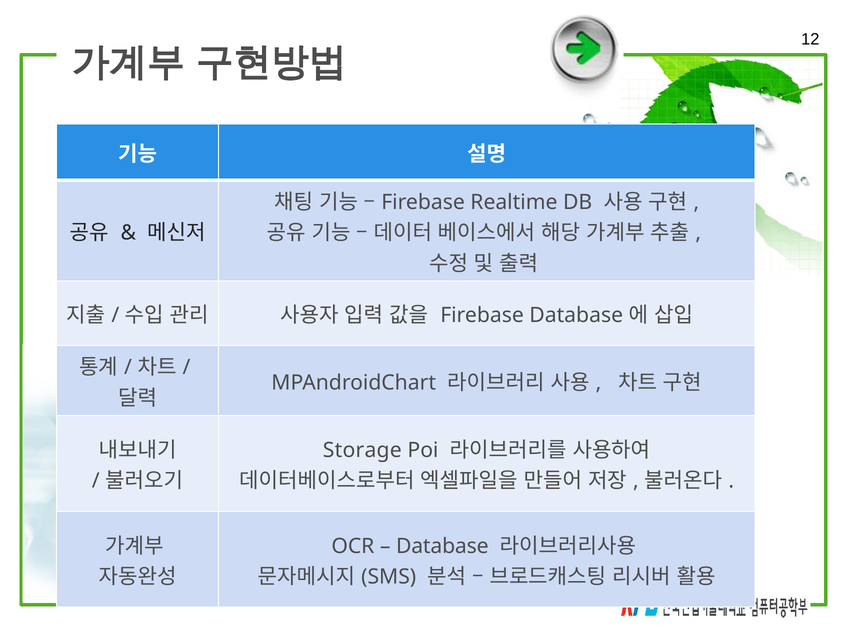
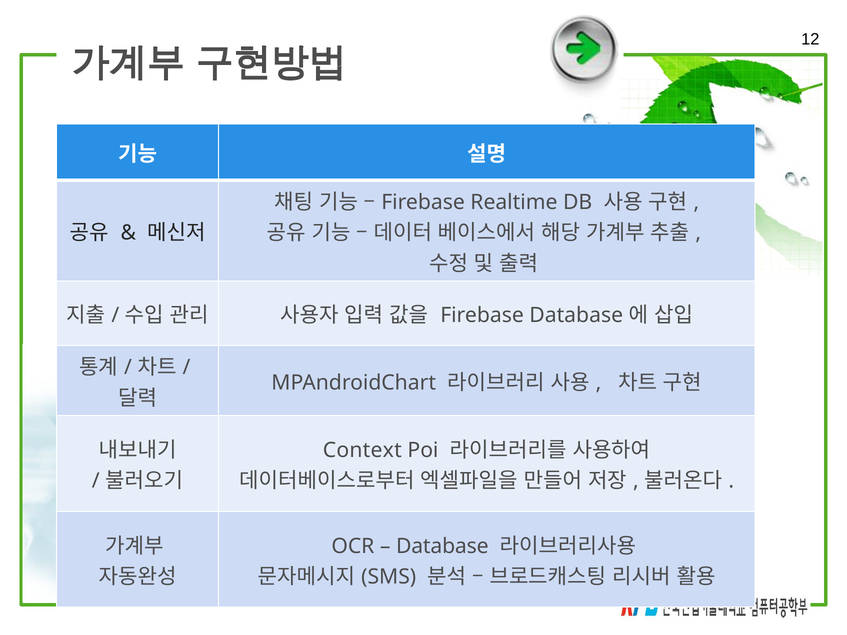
Storage: Storage -> Context
